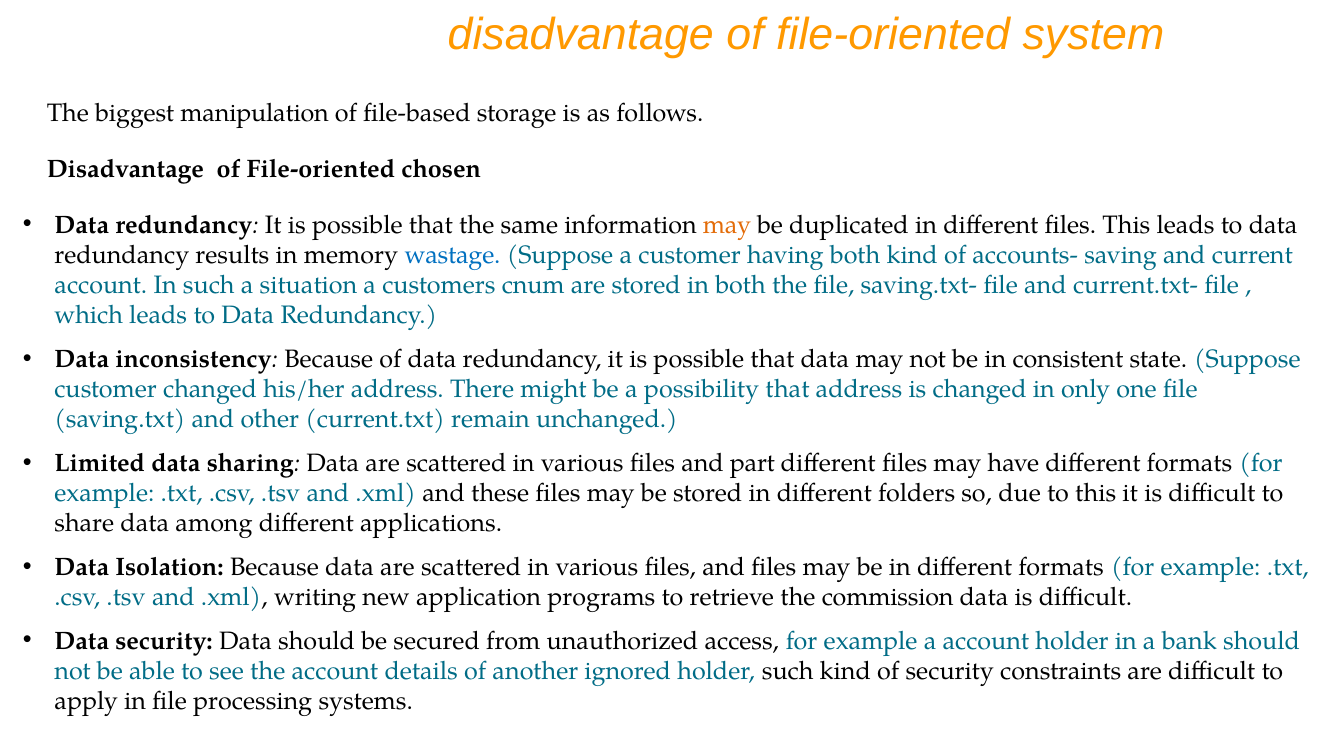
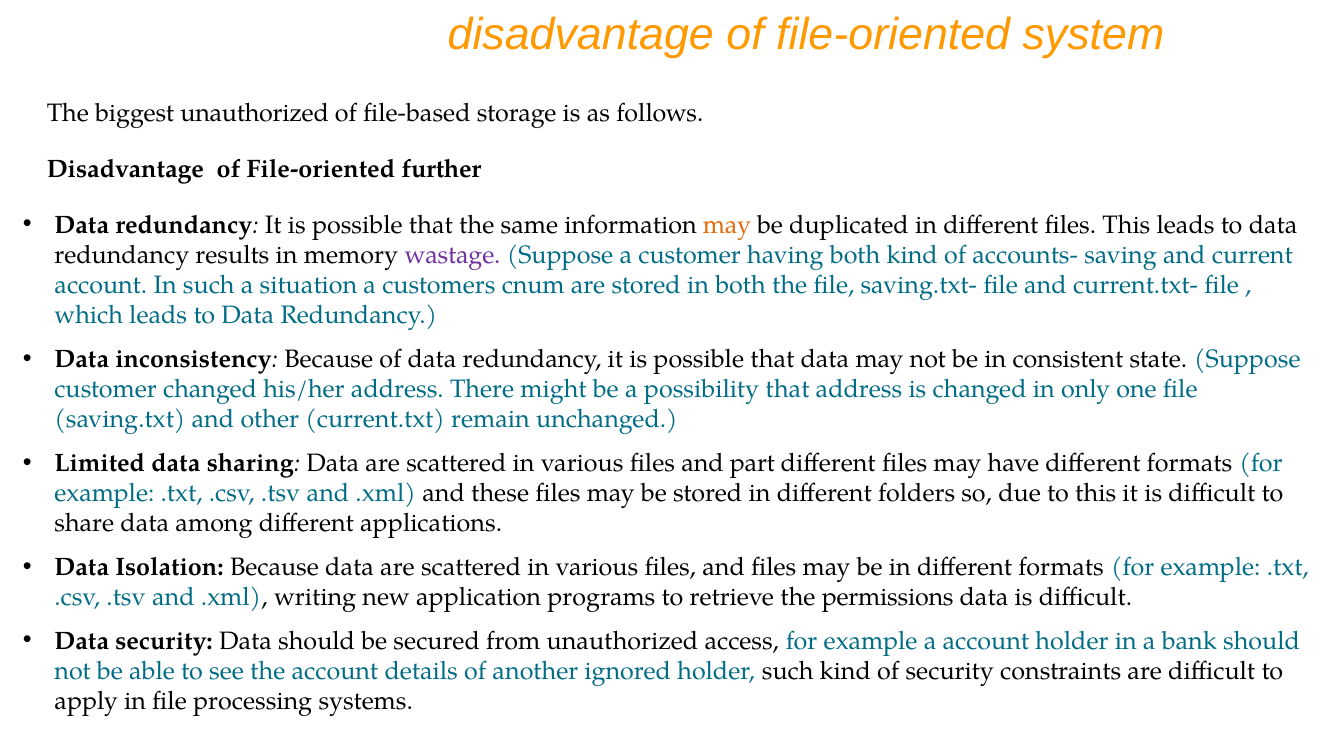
biggest manipulation: manipulation -> unauthorized
chosen: chosen -> further
wastage colour: blue -> purple
commission: commission -> permissions
